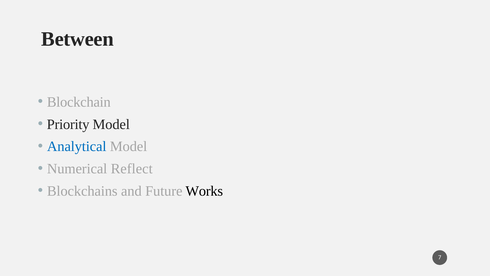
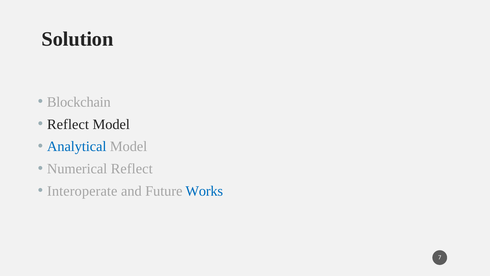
Between: Between -> Solution
Priority at (68, 124): Priority -> Reflect
Blockchains: Blockchains -> Interoperate
Works colour: black -> blue
